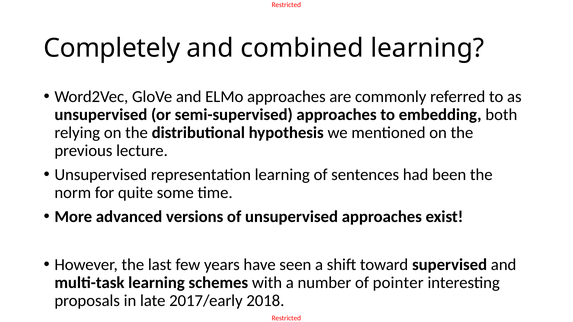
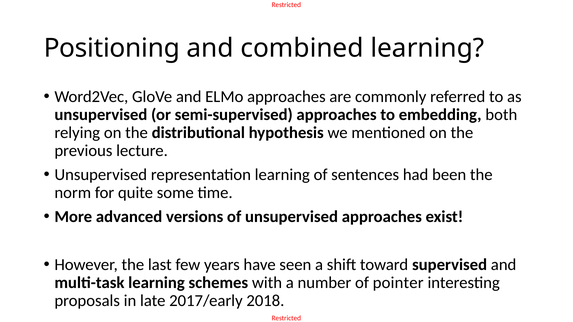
Completely: Completely -> Positioning
